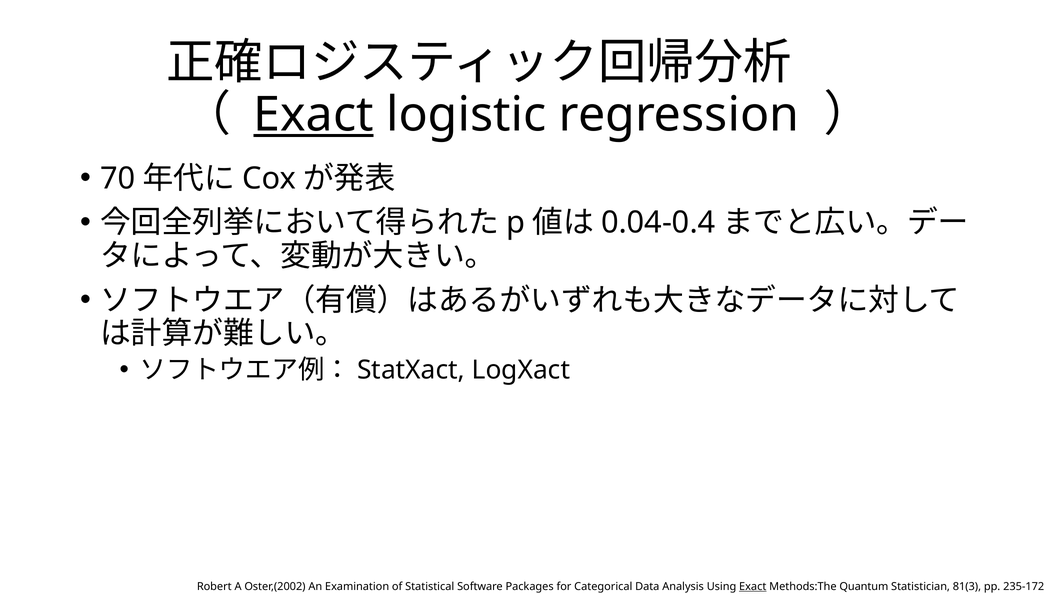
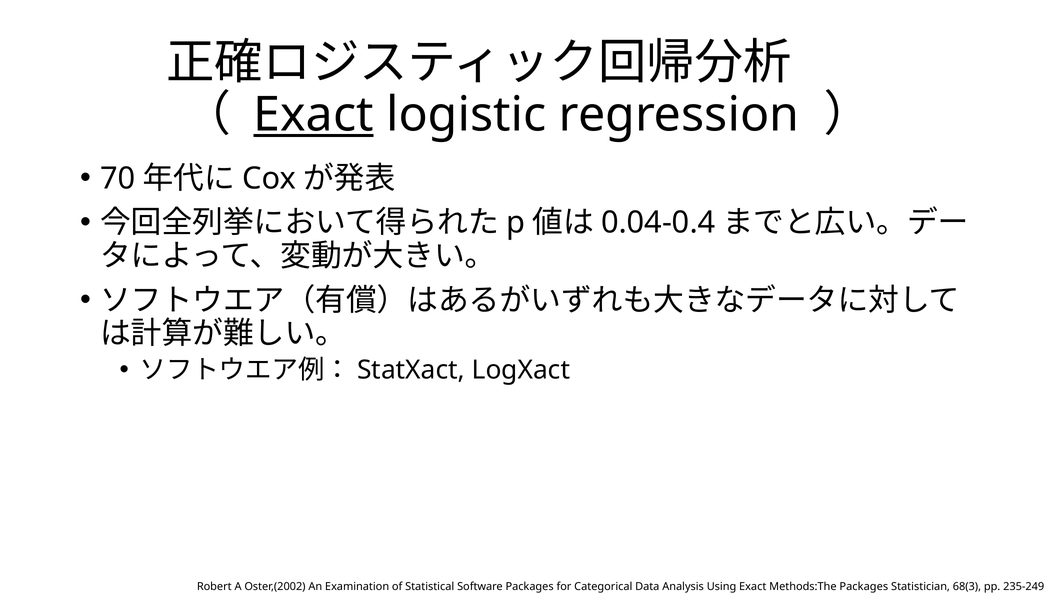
Exact at (753, 586) underline: present -> none
Methods:The Quantum: Quantum -> Packages
81(3: 81(3 -> 68(3
235-172: 235-172 -> 235-249
